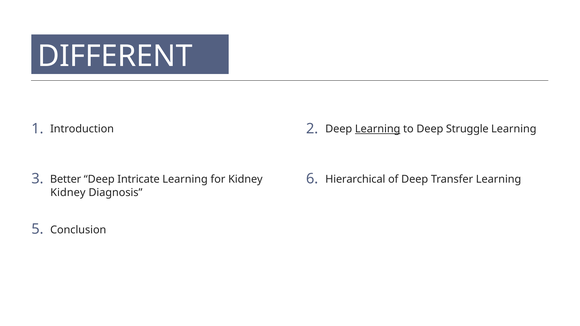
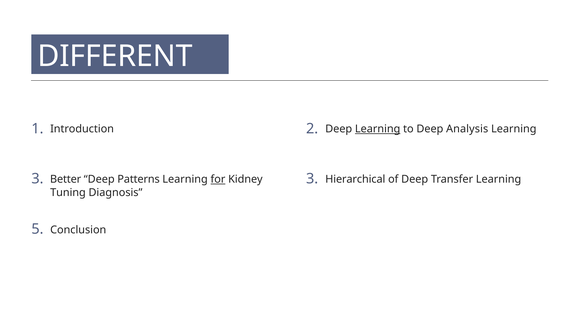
Struggle: Struggle -> Analysis
3 6: 6 -> 3
Intricate: Intricate -> Patterns
for underline: none -> present
Kidney at (68, 193): Kidney -> Tuning
